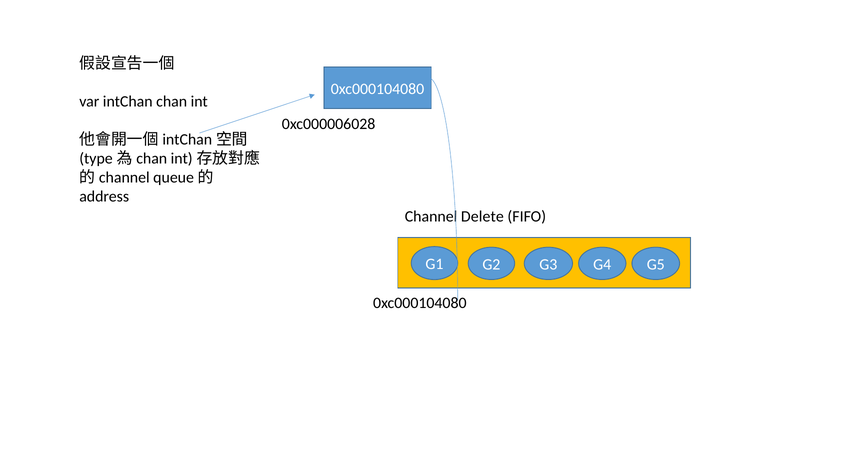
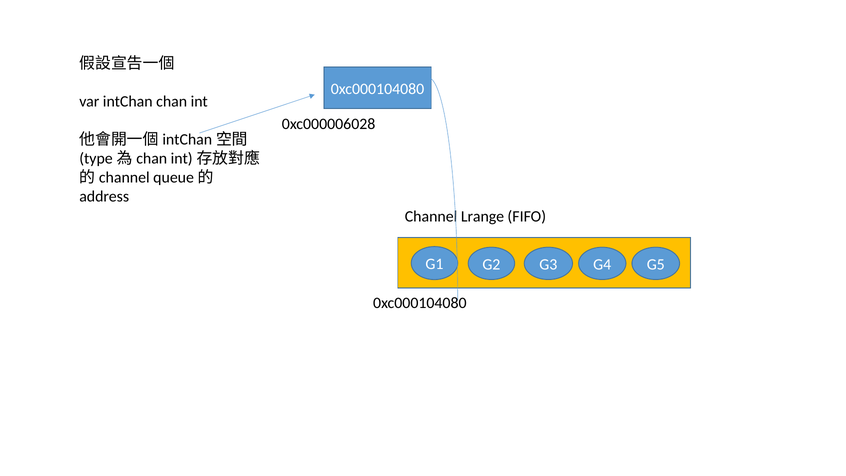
Delete: Delete -> Lrange
